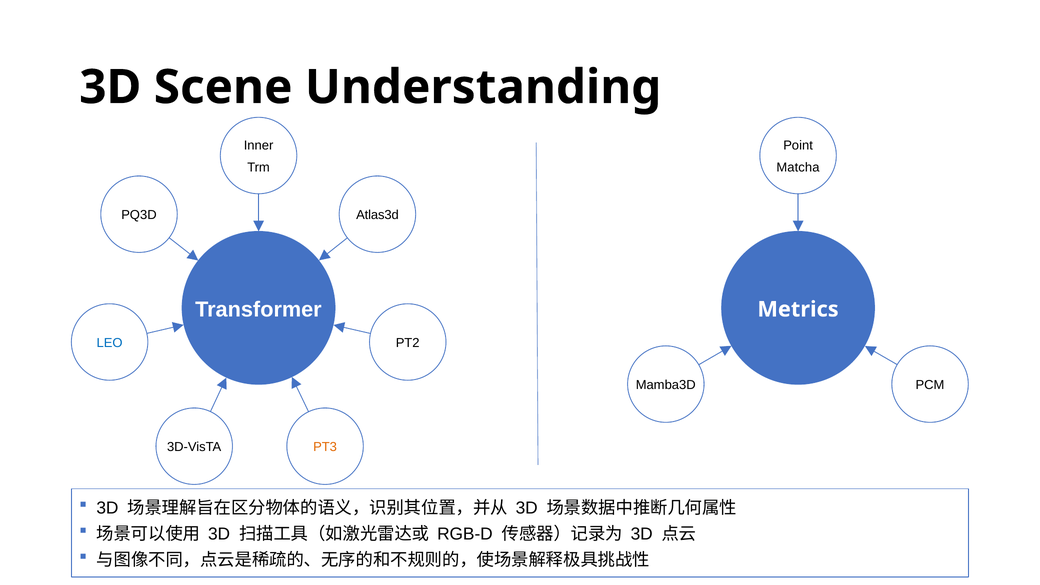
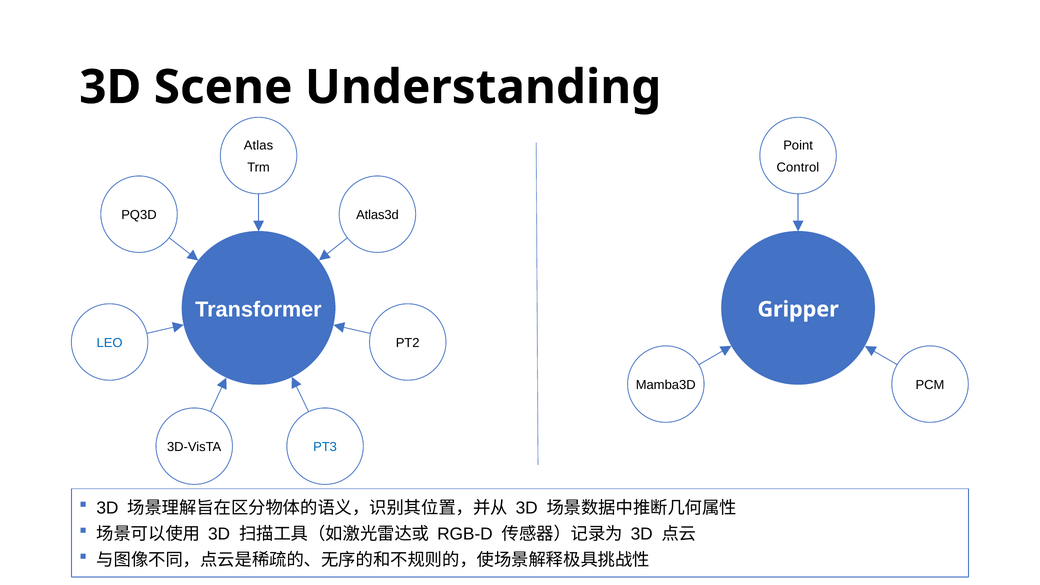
Inner: Inner -> Atlas
Matcha: Matcha -> Control
Metrics: Metrics -> Gripper
PT3 colour: orange -> blue
